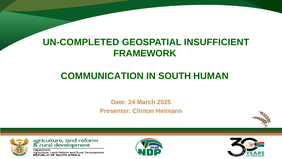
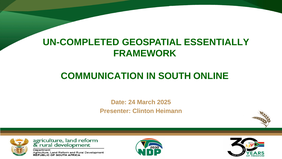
INSUFFICIENT: INSUFFICIENT -> ESSENTIALLY
HUMAN: HUMAN -> ONLINE
